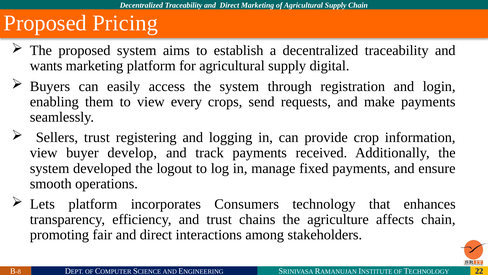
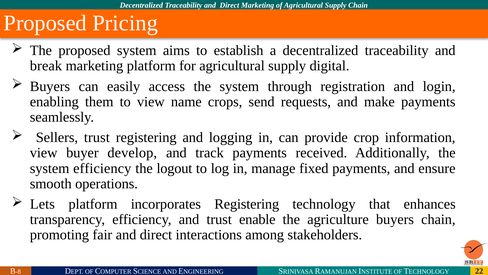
wants: wants -> break
every: every -> name
system developed: developed -> efficiency
incorporates Consumers: Consumers -> Registering
chains: chains -> enable
agriculture affects: affects -> buyers
